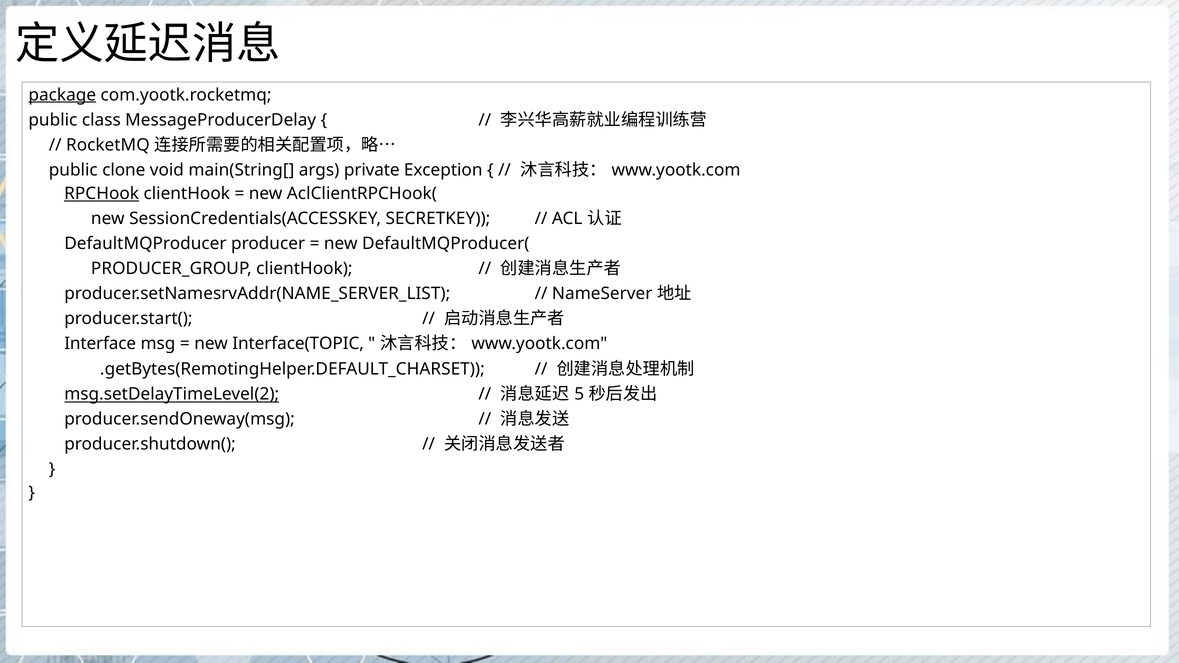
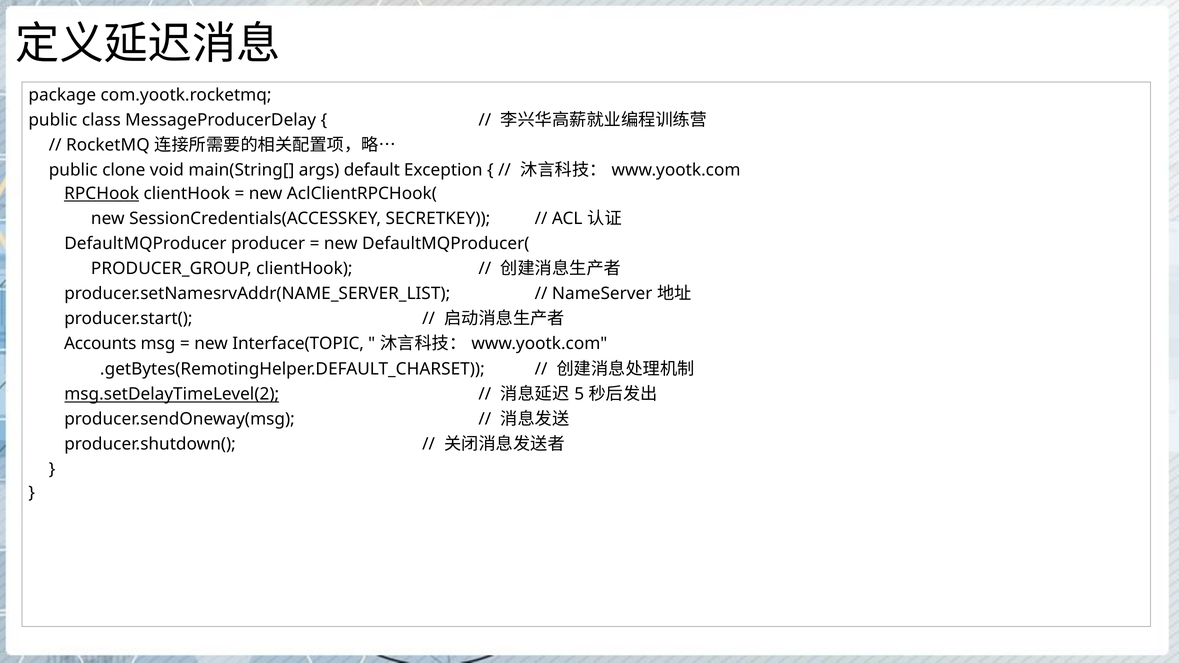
package underline: present -> none
private: private -> default
Interface: Interface -> Accounts
